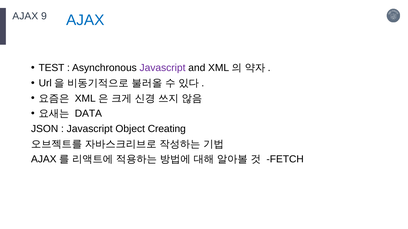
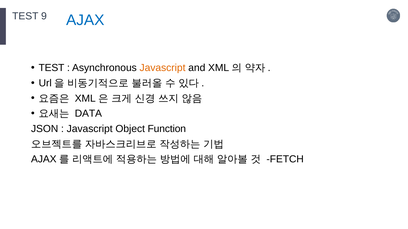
AJAX at (25, 16): AJAX -> TEST
Javascript at (163, 68) colour: purple -> orange
Creating: Creating -> Function
